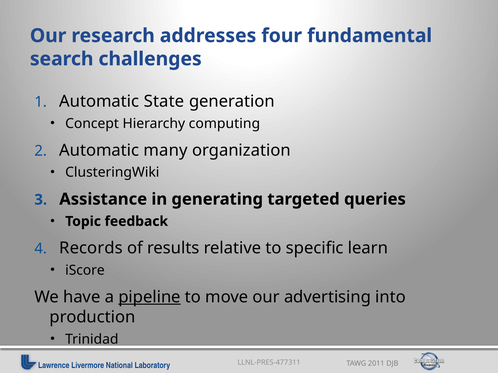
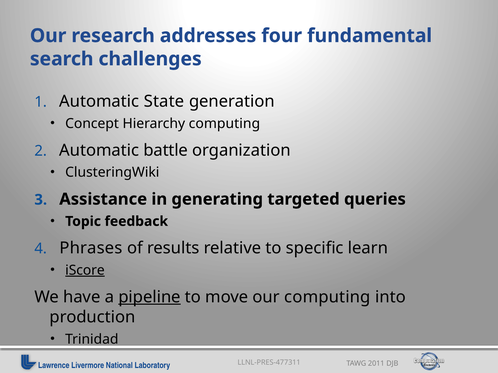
many: many -> battle
Records: Records -> Phrases
iScore underline: none -> present
our advertising: advertising -> computing
